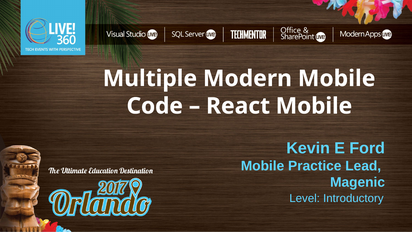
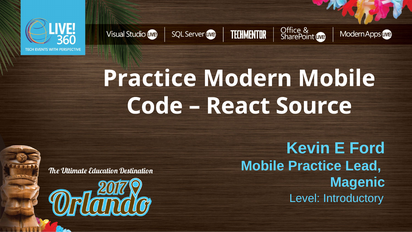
Multiple at (150, 78): Multiple -> Practice
React Mobile: Mobile -> Source
